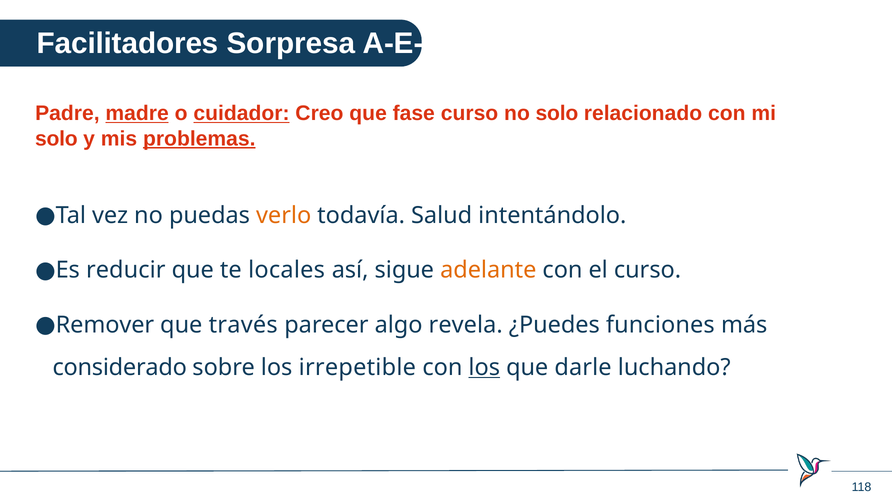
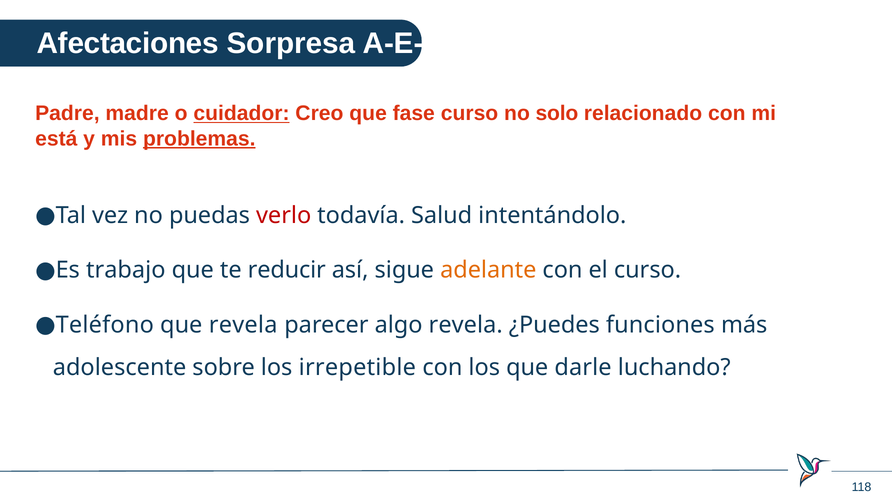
Facilitadores: Facilitadores -> Afectaciones
madre underline: present -> none
solo at (56, 139): solo -> está
verlo colour: orange -> red
reducir: reducir -> trabajo
locales: locales -> reducir
Remover: Remover -> Teléfono
que través: través -> revela
considerado: considerado -> adolescente
los at (484, 367) underline: present -> none
